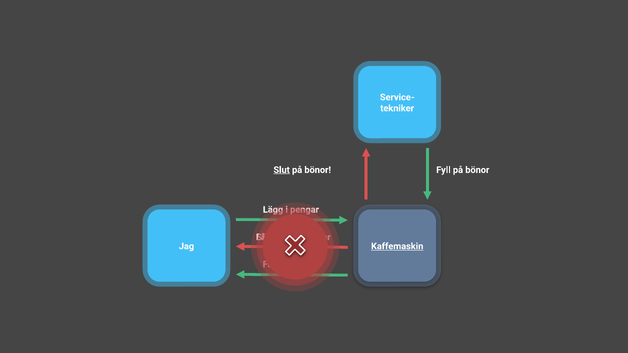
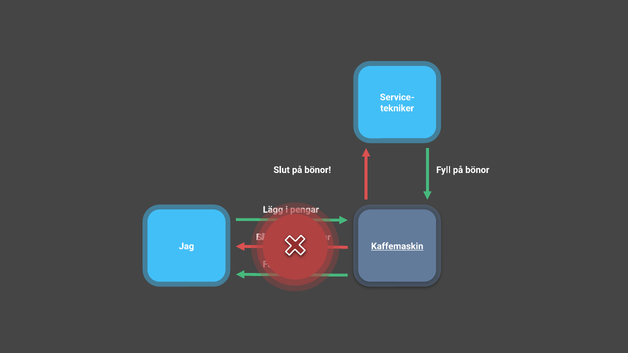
Slut at (282, 170) underline: present -> none
